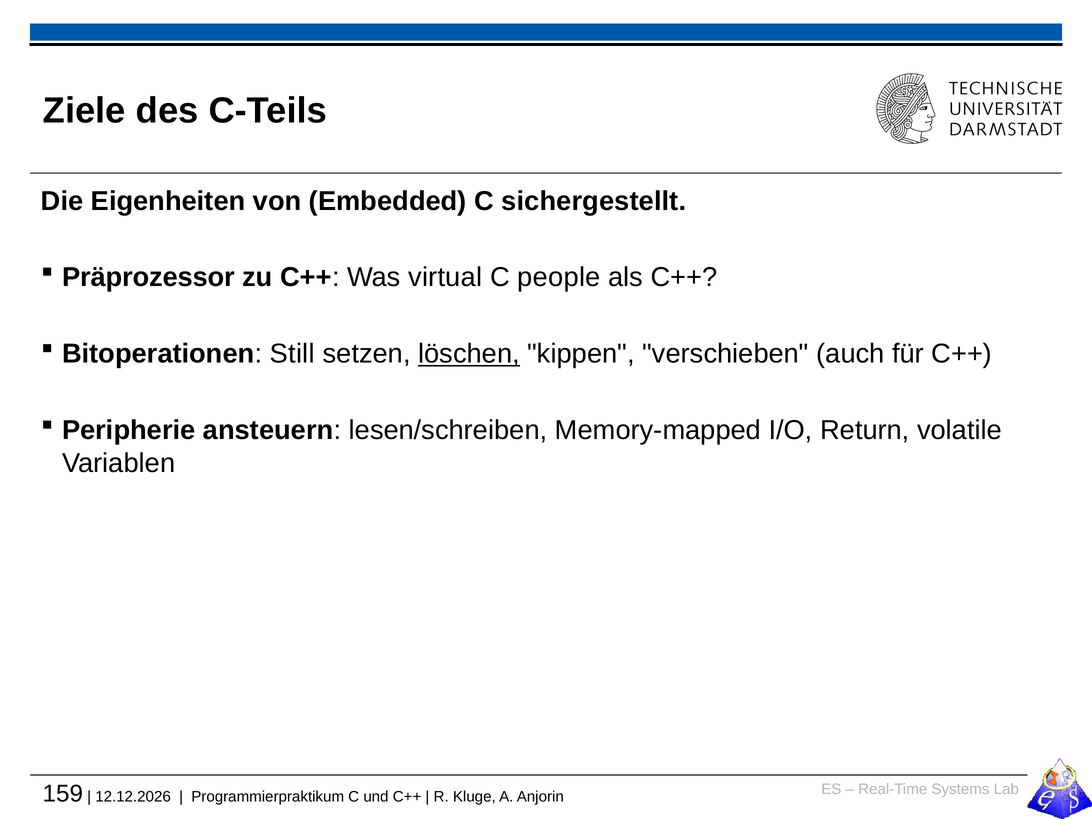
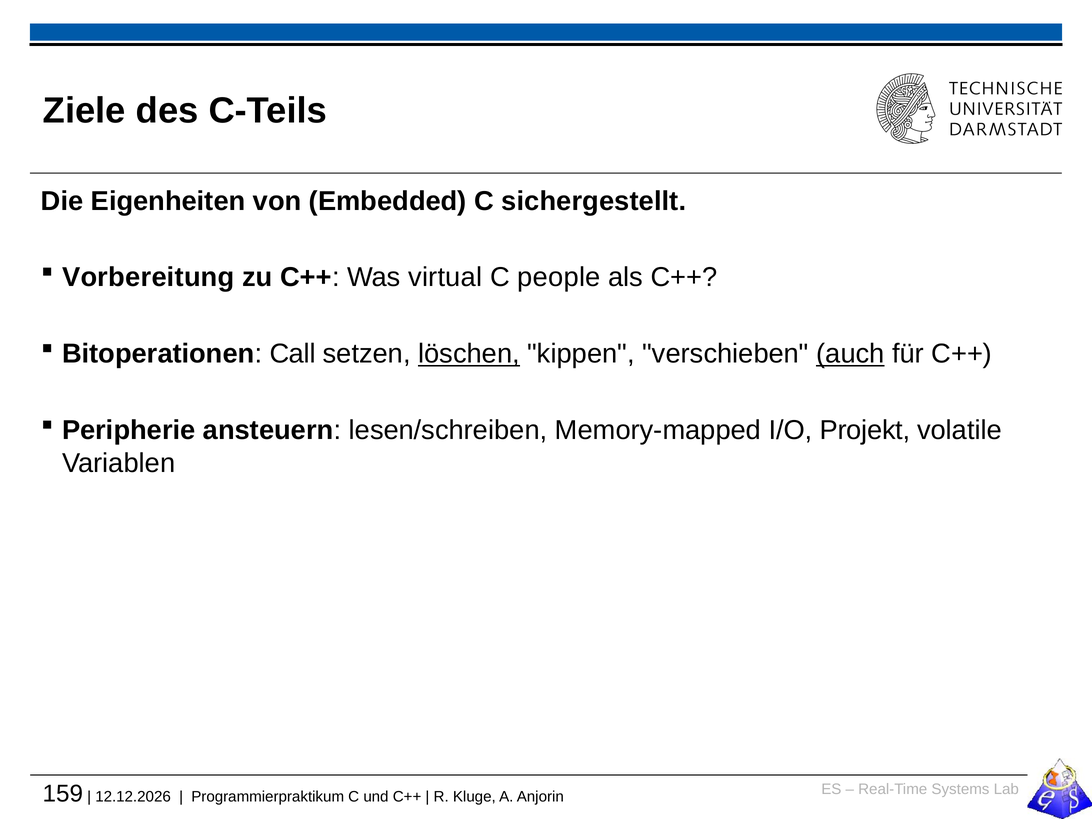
Präprozessor: Präprozessor -> Vorbereitung
Still: Still -> Call
auch underline: none -> present
Return: Return -> Projekt
